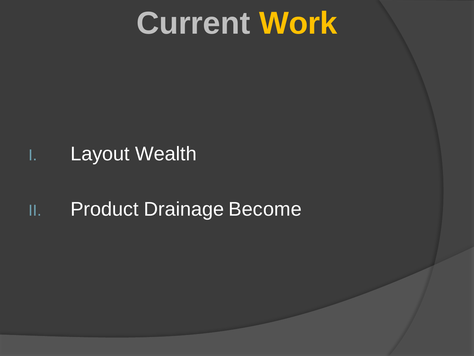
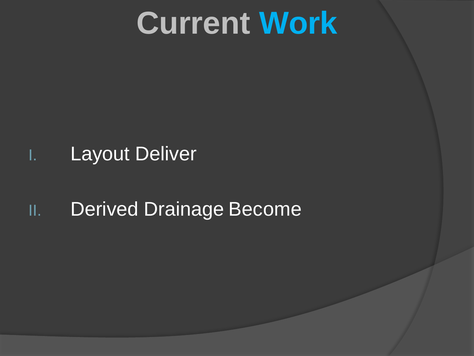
Work colour: yellow -> light blue
Wealth: Wealth -> Deliver
Product: Product -> Derived
